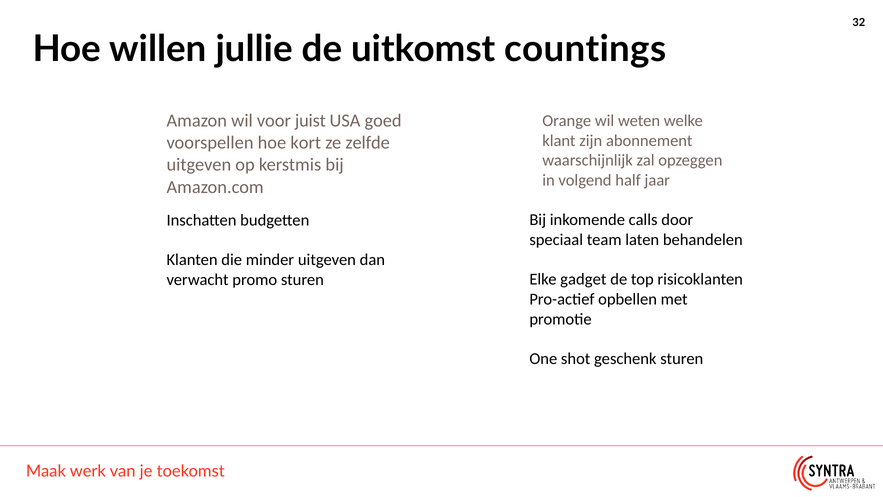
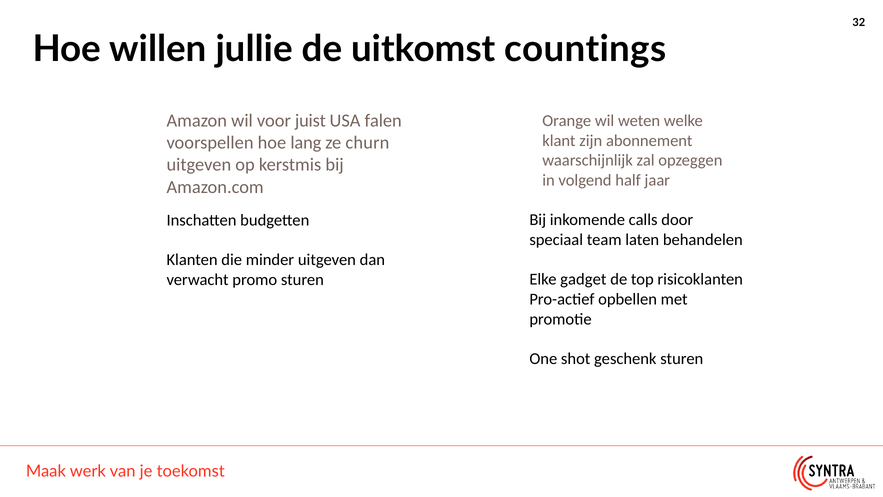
goed: goed -> falen
kort: kort -> lang
zelfde: zelfde -> churn
